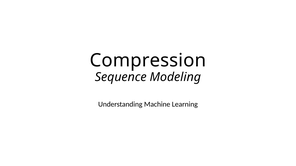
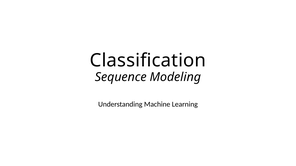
Compression: Compression -> Classification
